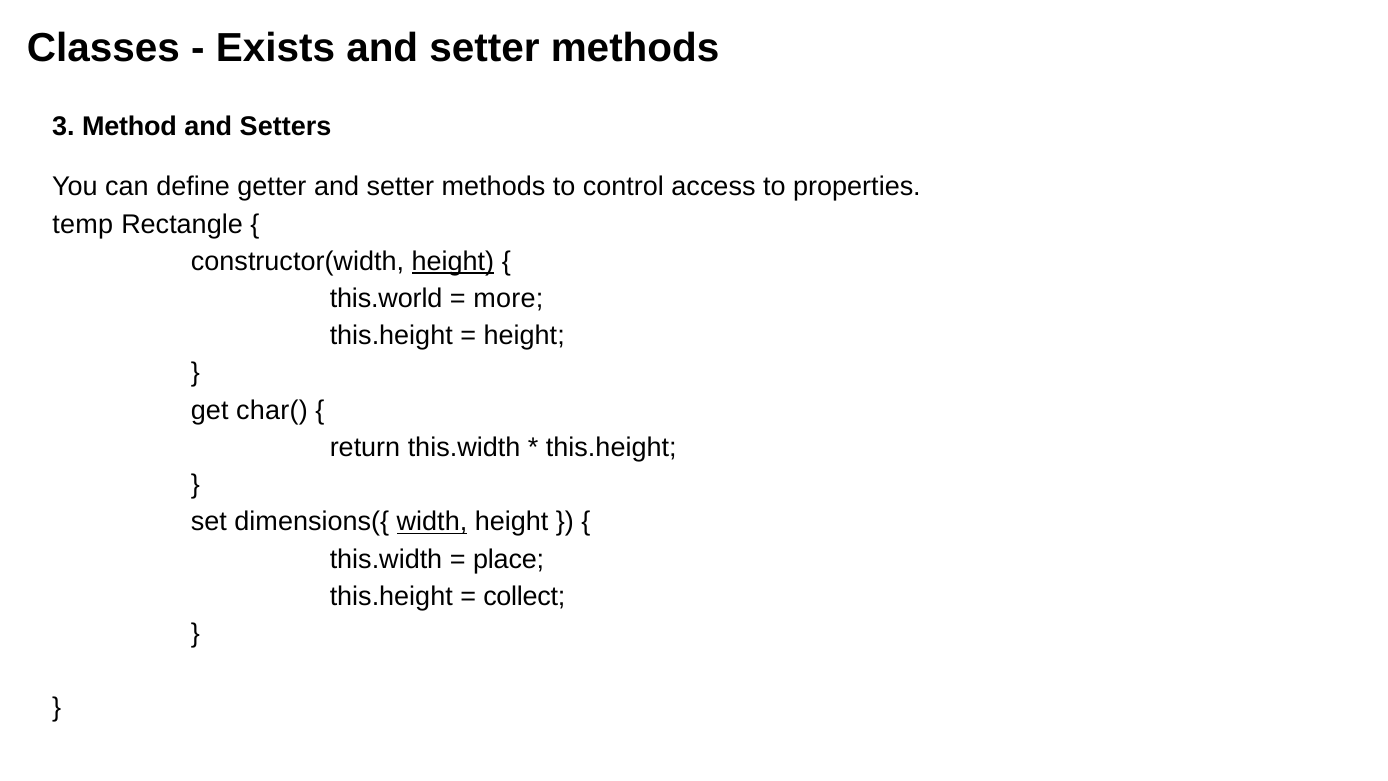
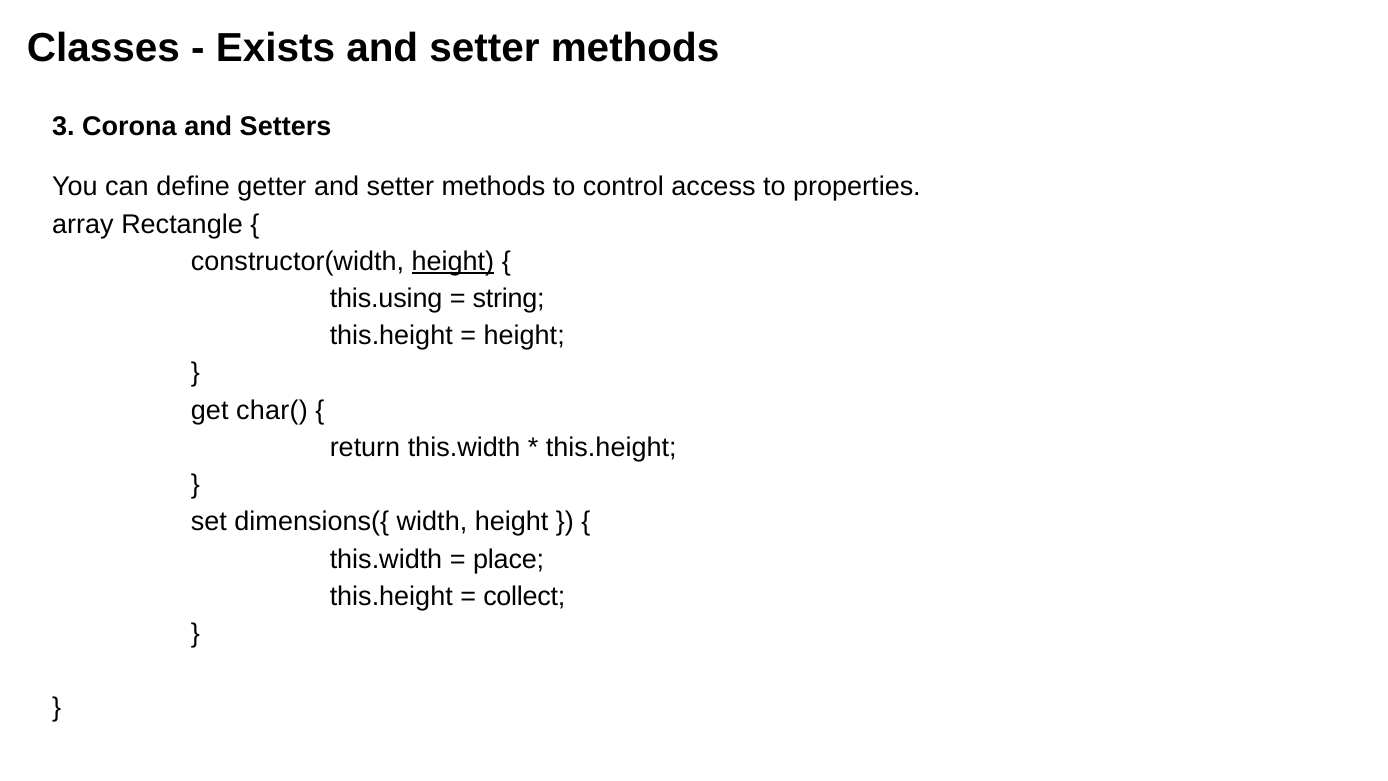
Method: Method -> Corona
temp: temp -> array
this.world: this.world -> this.using
more: more -> string
width underline: present -> none
